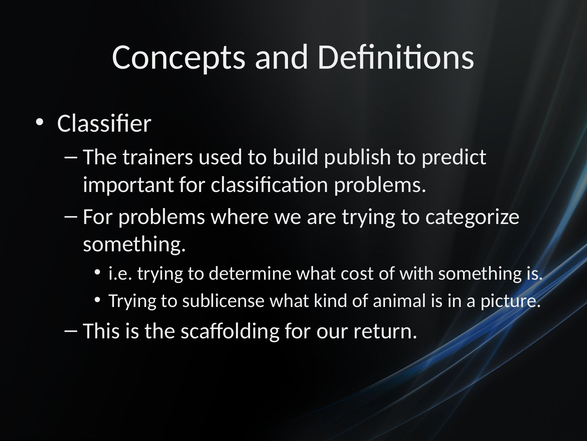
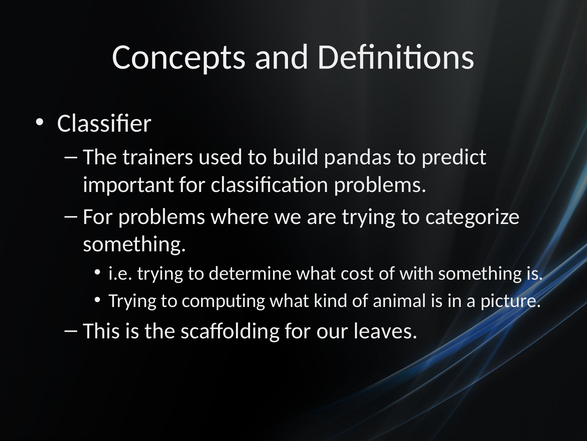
publish: publish -> pandas
sublicense: sublicense -> computing
return: return -> leaves
